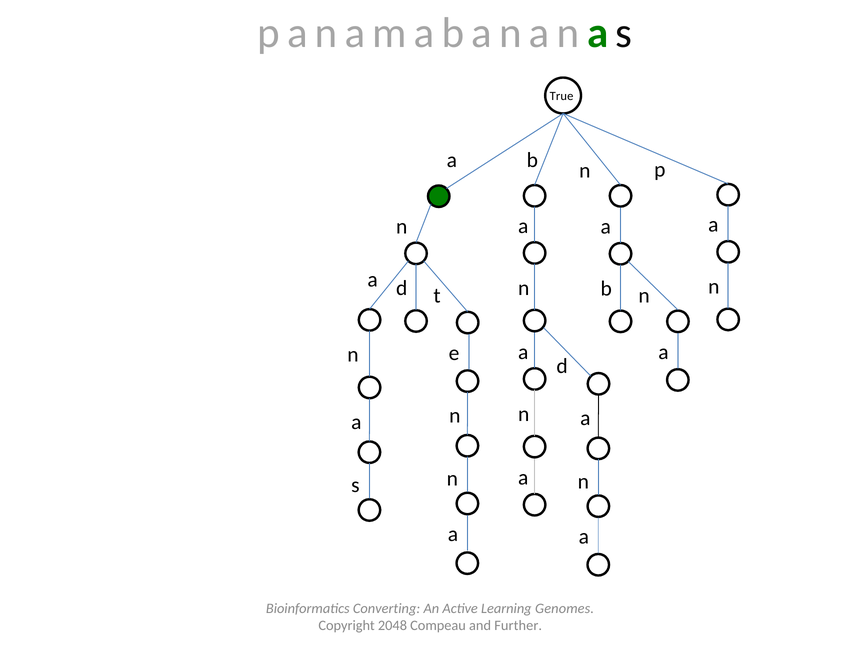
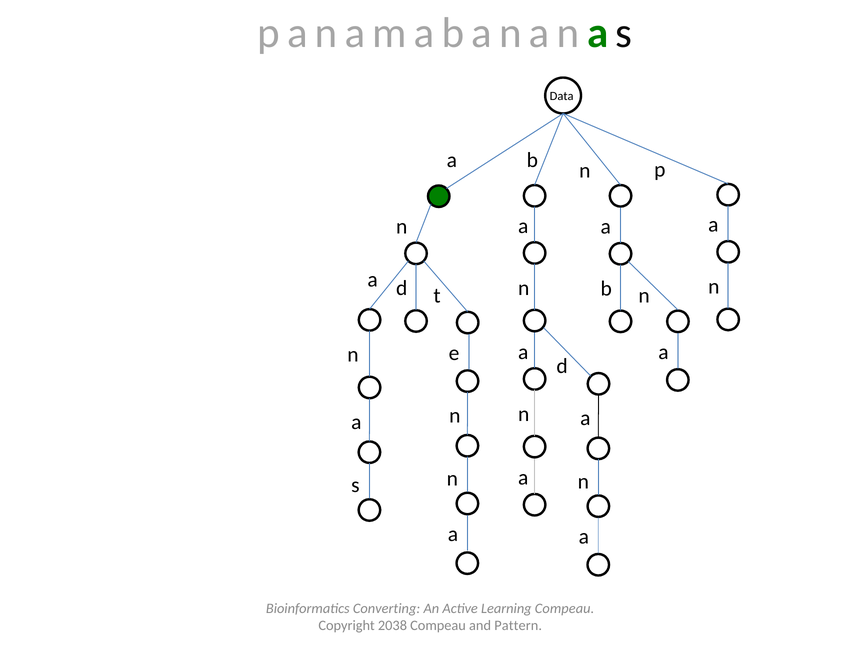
True: True -> Data
Learning Genomes: Genomes -> Compeau
2048: 2048 -> 2038
Further: Further -> Pattern
